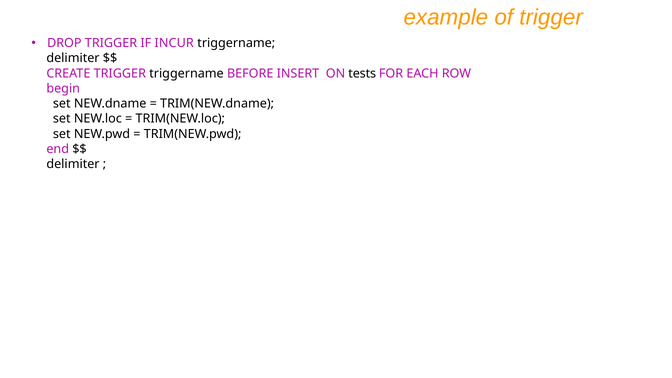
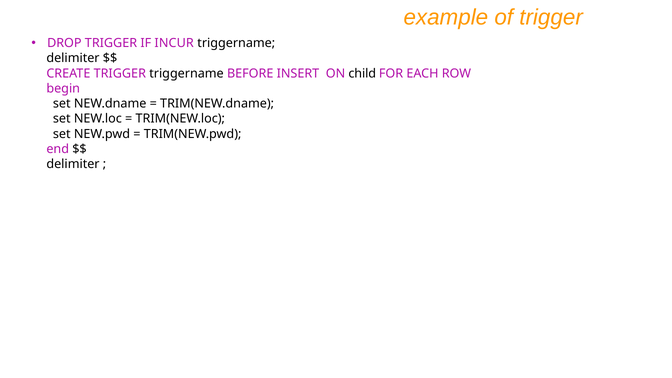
tests: tests -> child
